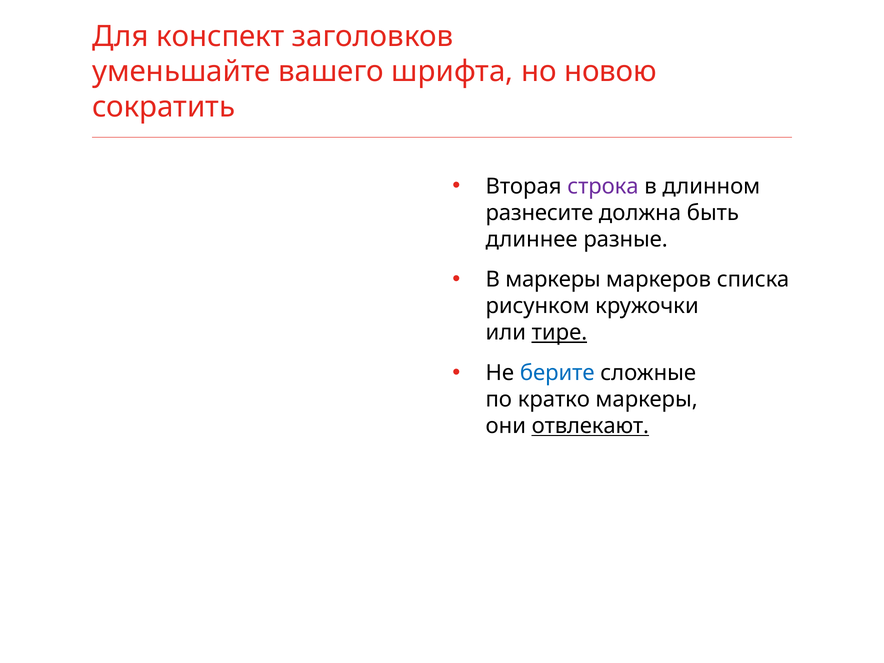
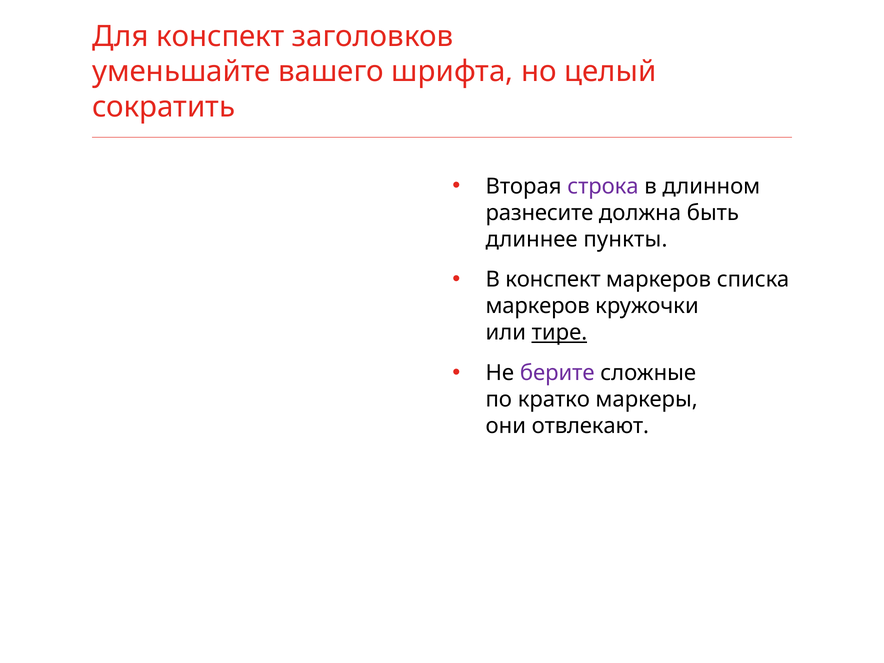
новою: новою -> целый
разные: разные -> пункты
В маркеры: маркеры -> конспект
рисунком at (538, 306): рисунком -> маркеров
берите colour: blue -> purple
отвлекают underline: present -> none
